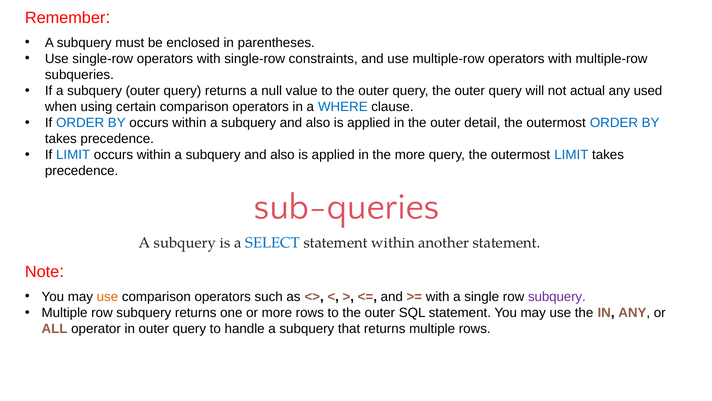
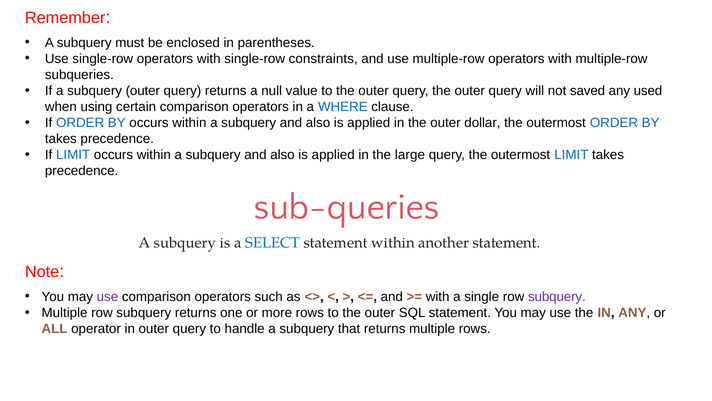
actual: actual -> saved
detail: detail -> dollar
the more: more -> large
use at (107, 296) colour: orange -> purple
